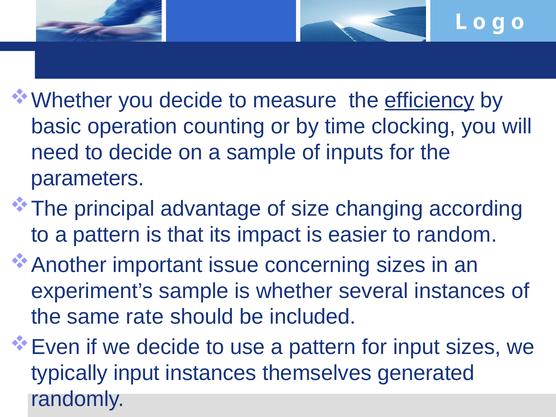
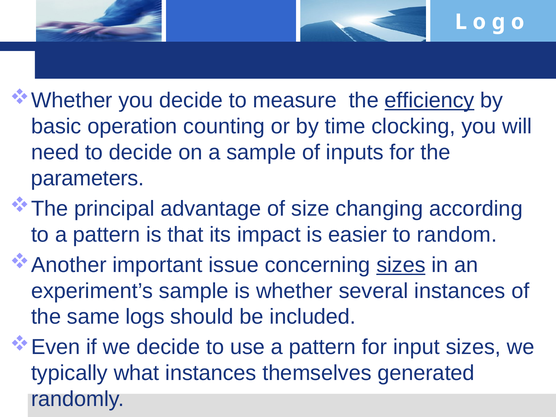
sizes at (401, 265) underline: none -> present
rate: rate -> logs
typically input: input -> what
